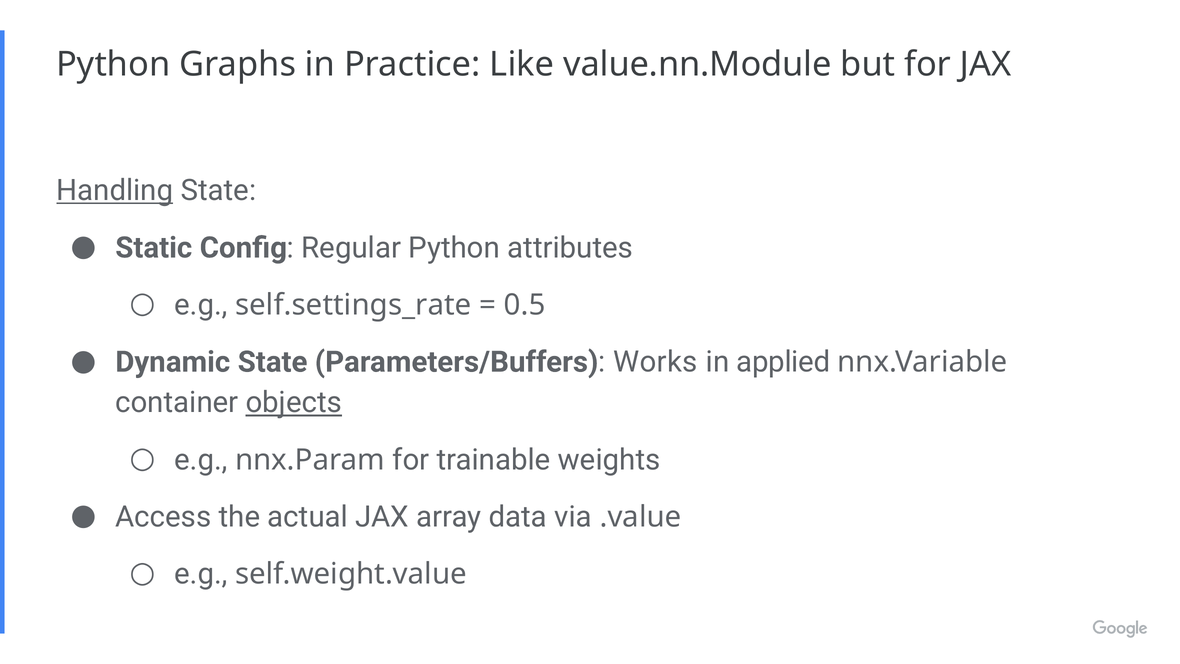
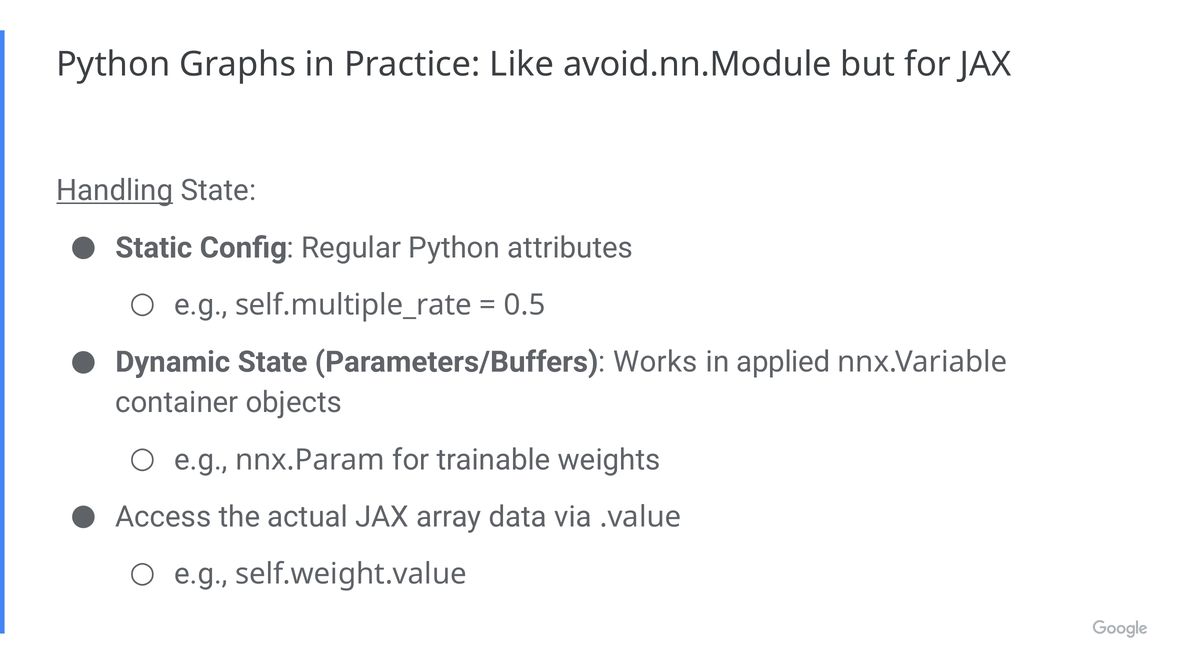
value.nn.Module: value.nn.Module -> avoid.nn.Module
self.settings_rate: self.settings_rate -> self.multiple_rate
objects underline: present -> none
